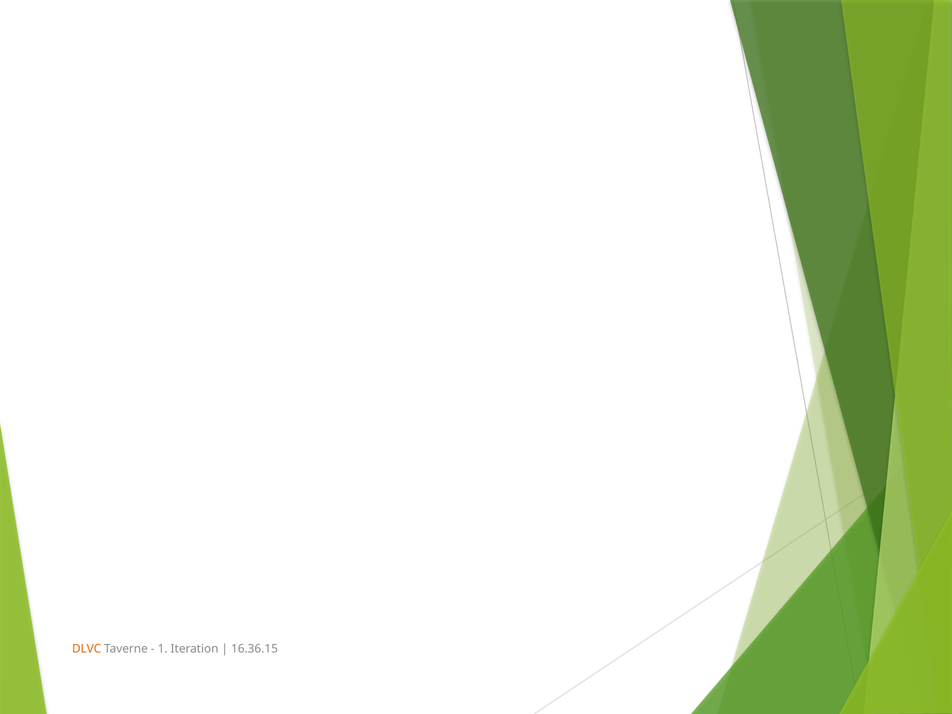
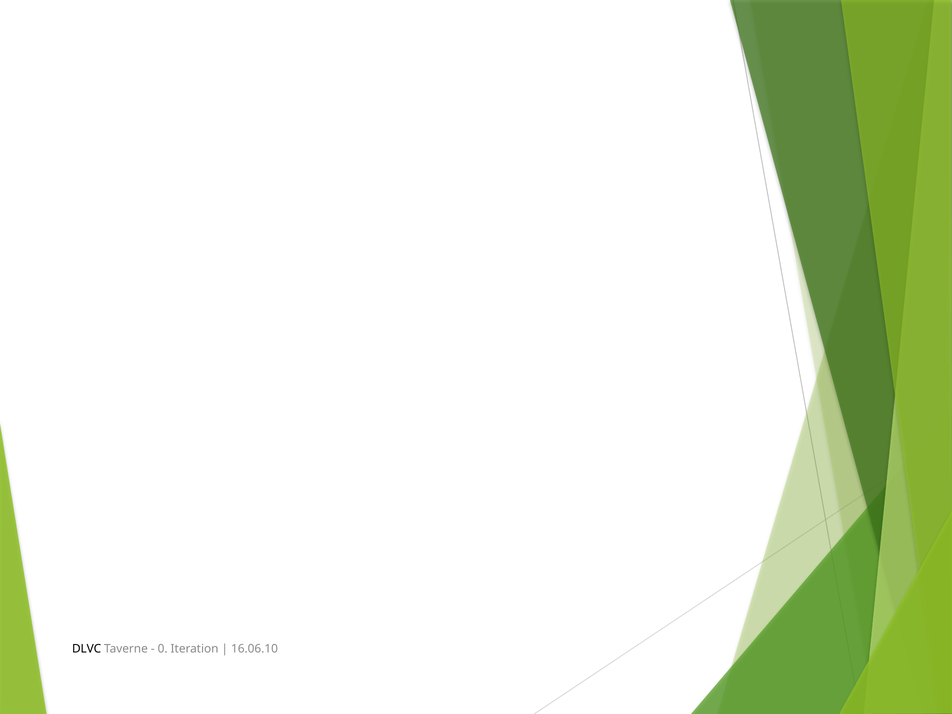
DLVC colour: orange -> black
1: 1 -> 0
16.36.15: 16.36.15 -> 16.06.10
